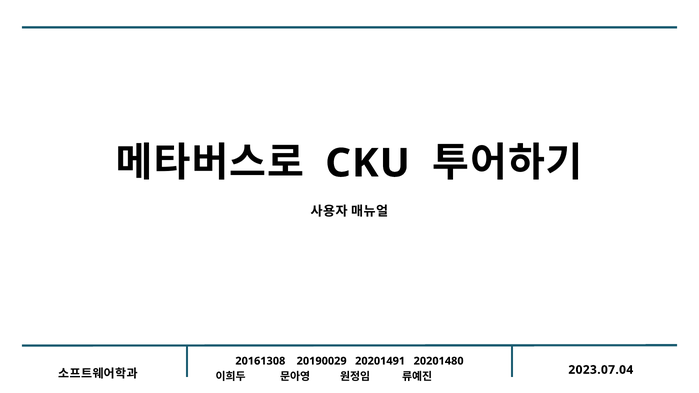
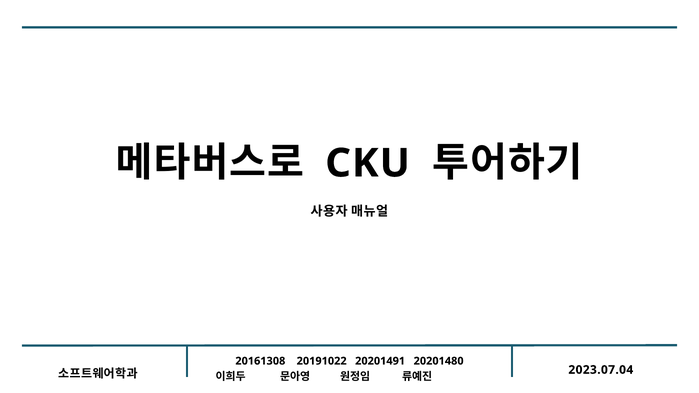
20190029: 20190029 -> 20191022
